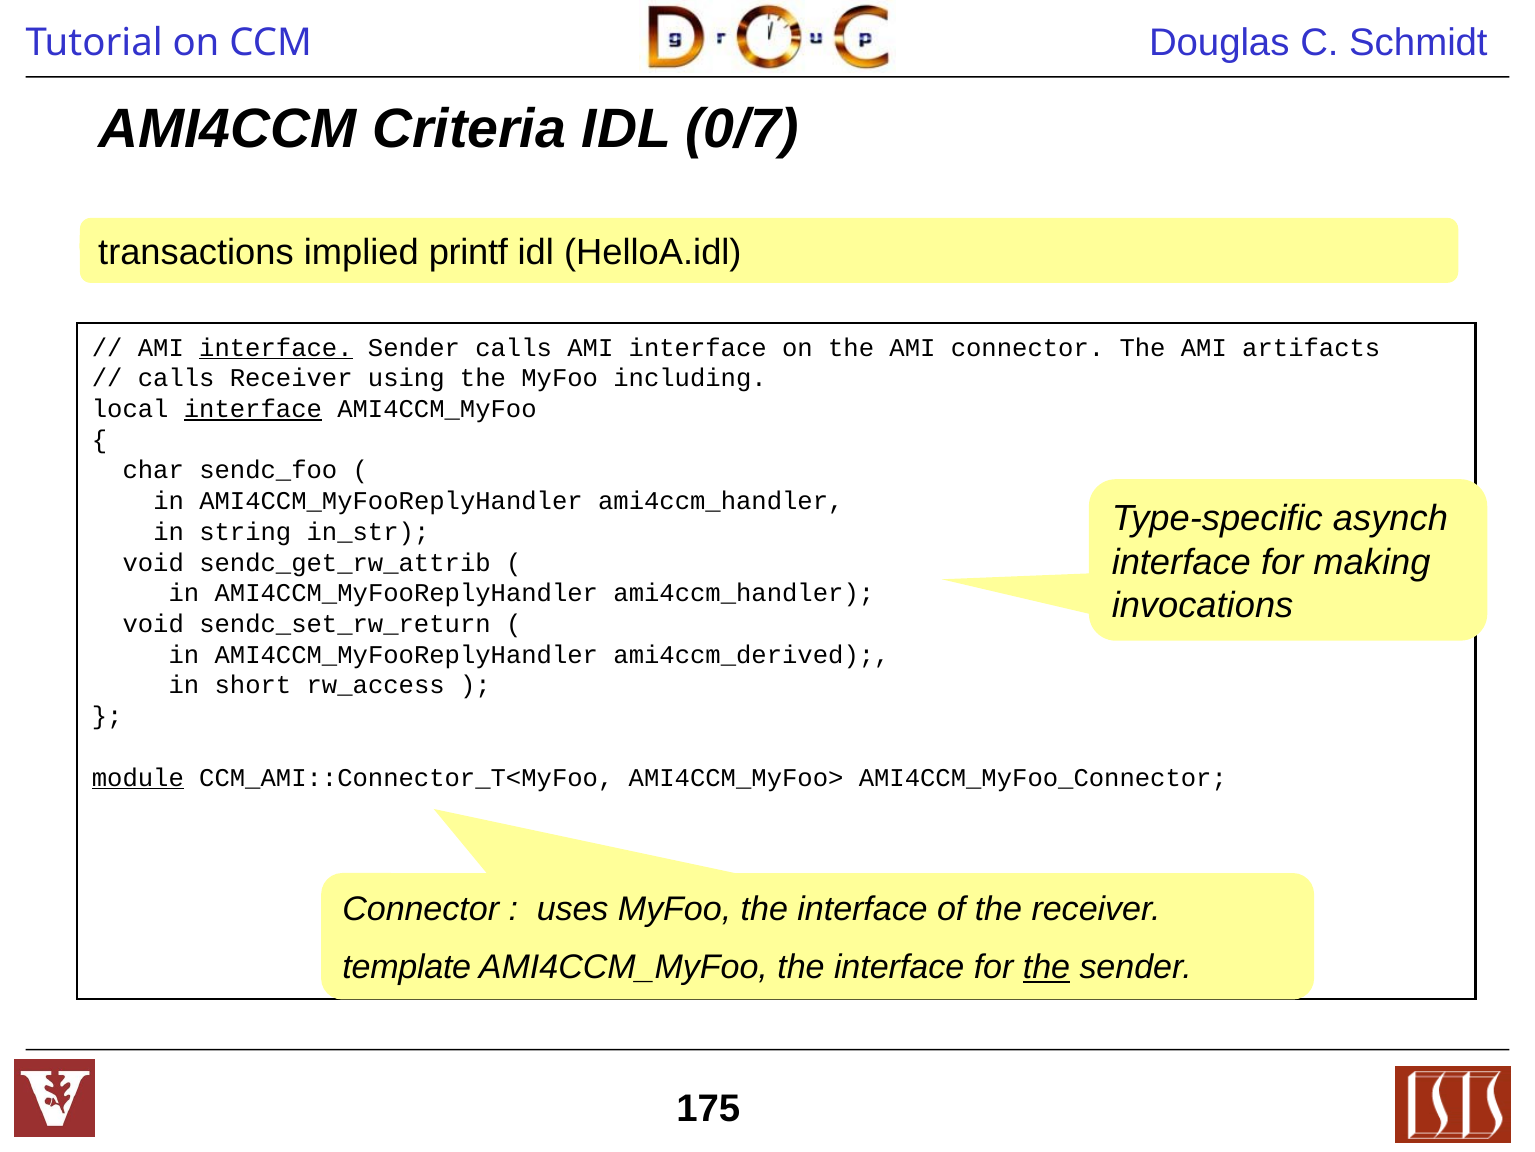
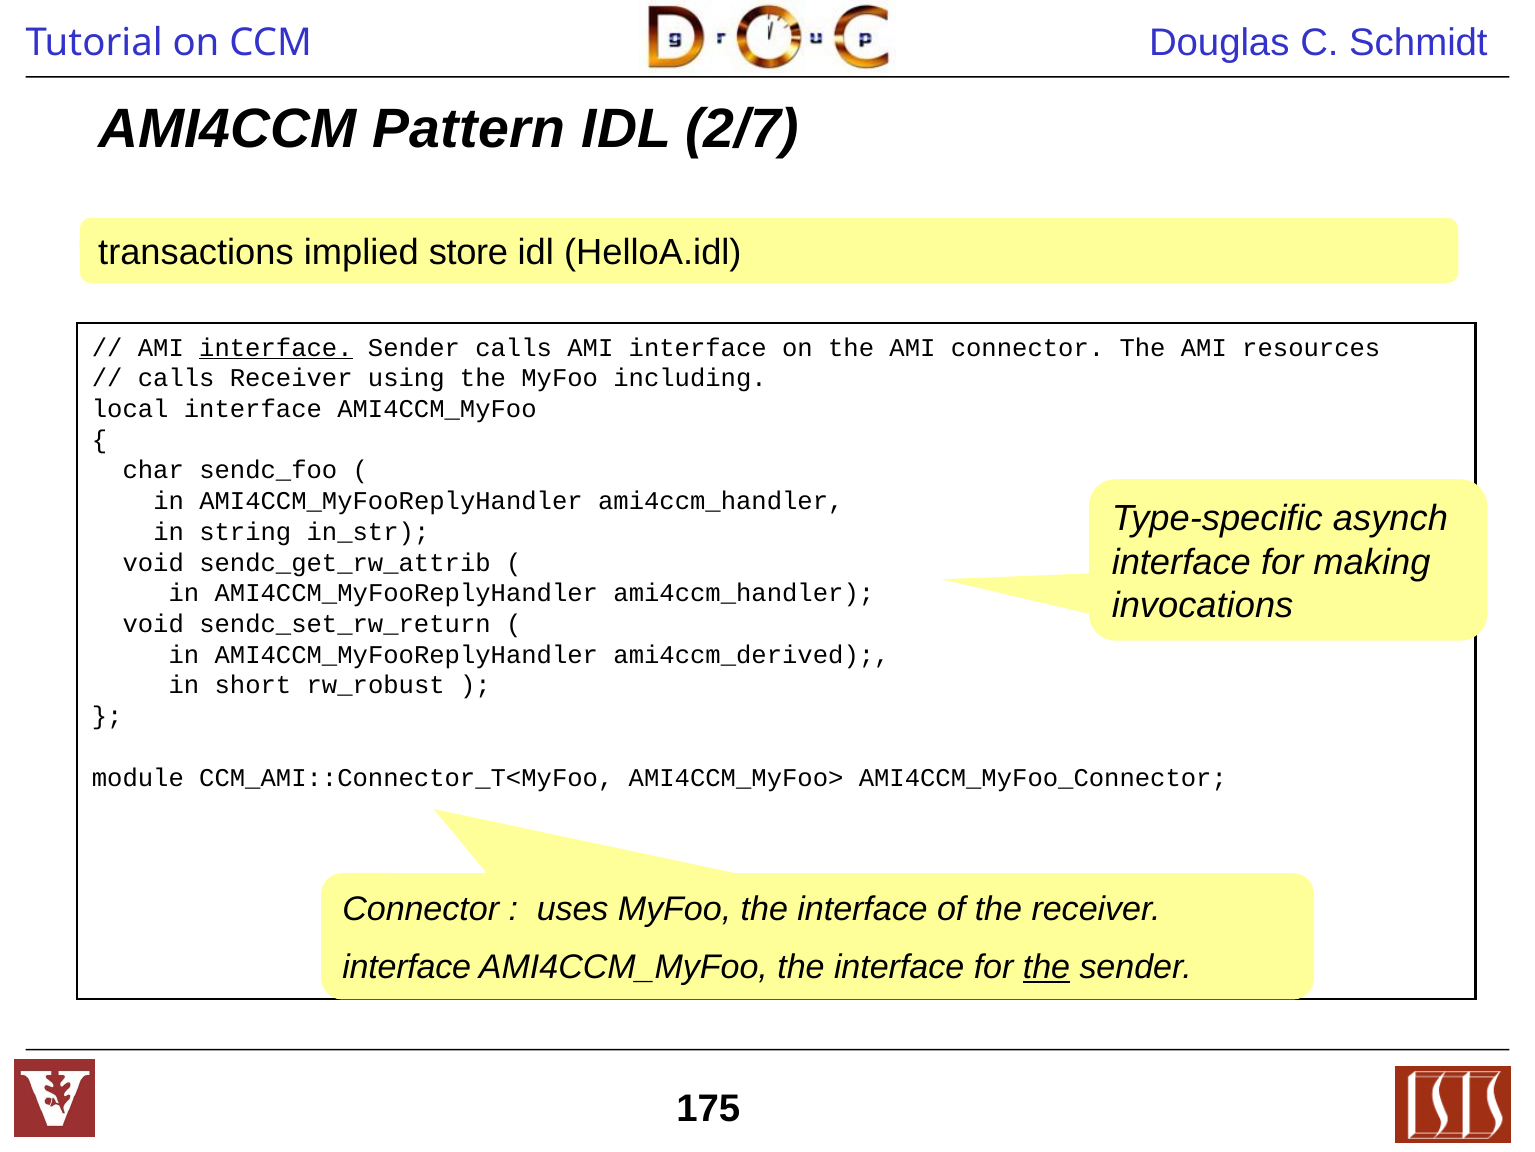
Criteria: Criteria -> Pattern
0/7: 0/7 -> 2/7
printf: printf -> store
artifacts: artifacts -> resources
interface at (253, 409) underline: present -> none
rw_access: rw_access -> rw_robust
module underline: present -> none
template at (407, 967): template -> interface
